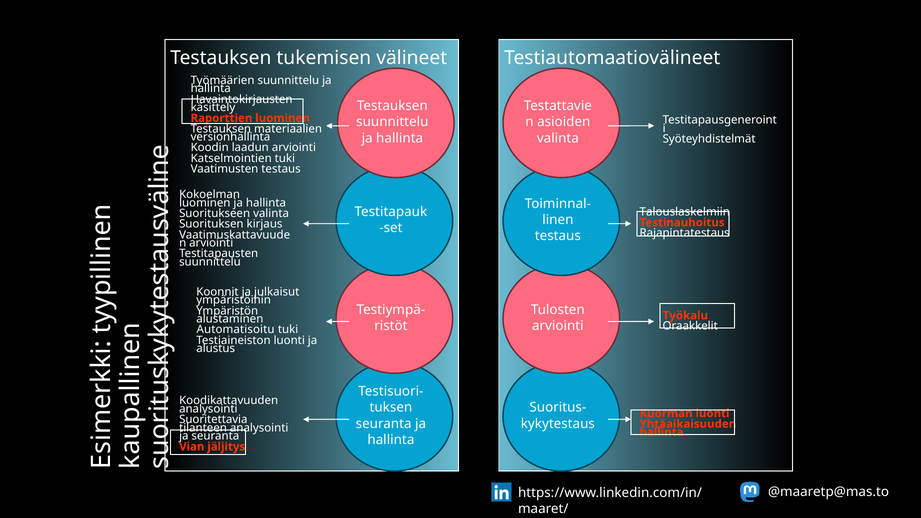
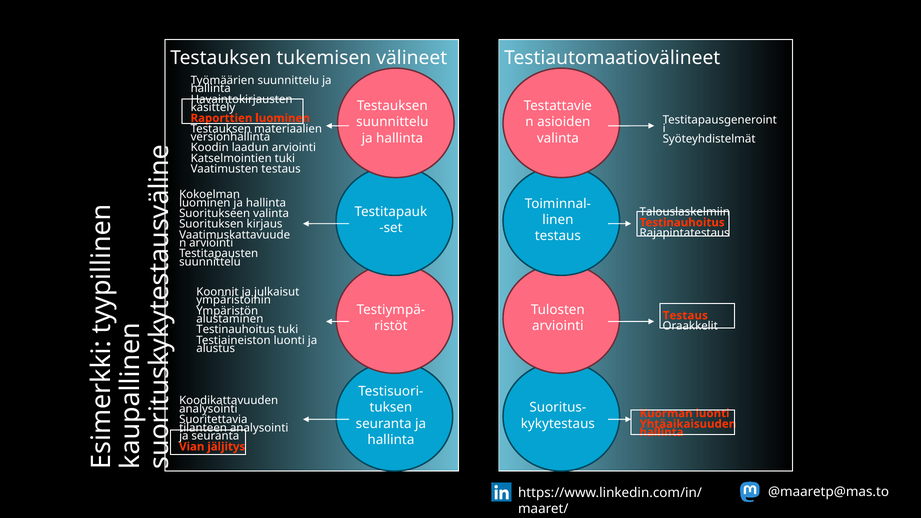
Työkalu at (685, 316): Työkalu -> Testaus
Automatisoitu at (236, 330): Automatisoitu -> Testinauhoitus
